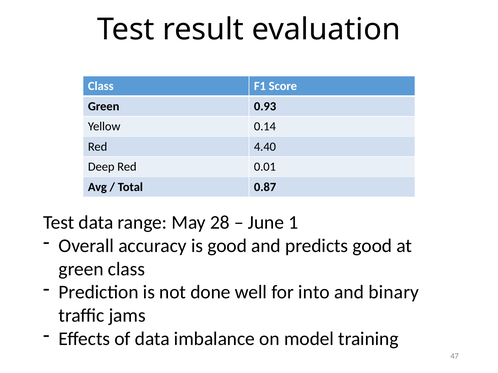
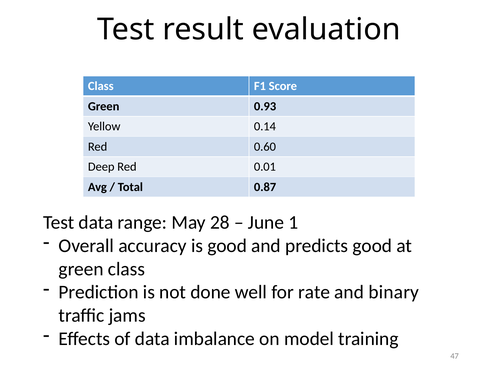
4.40: 4.40 -> 0.60
into: into -> rate
